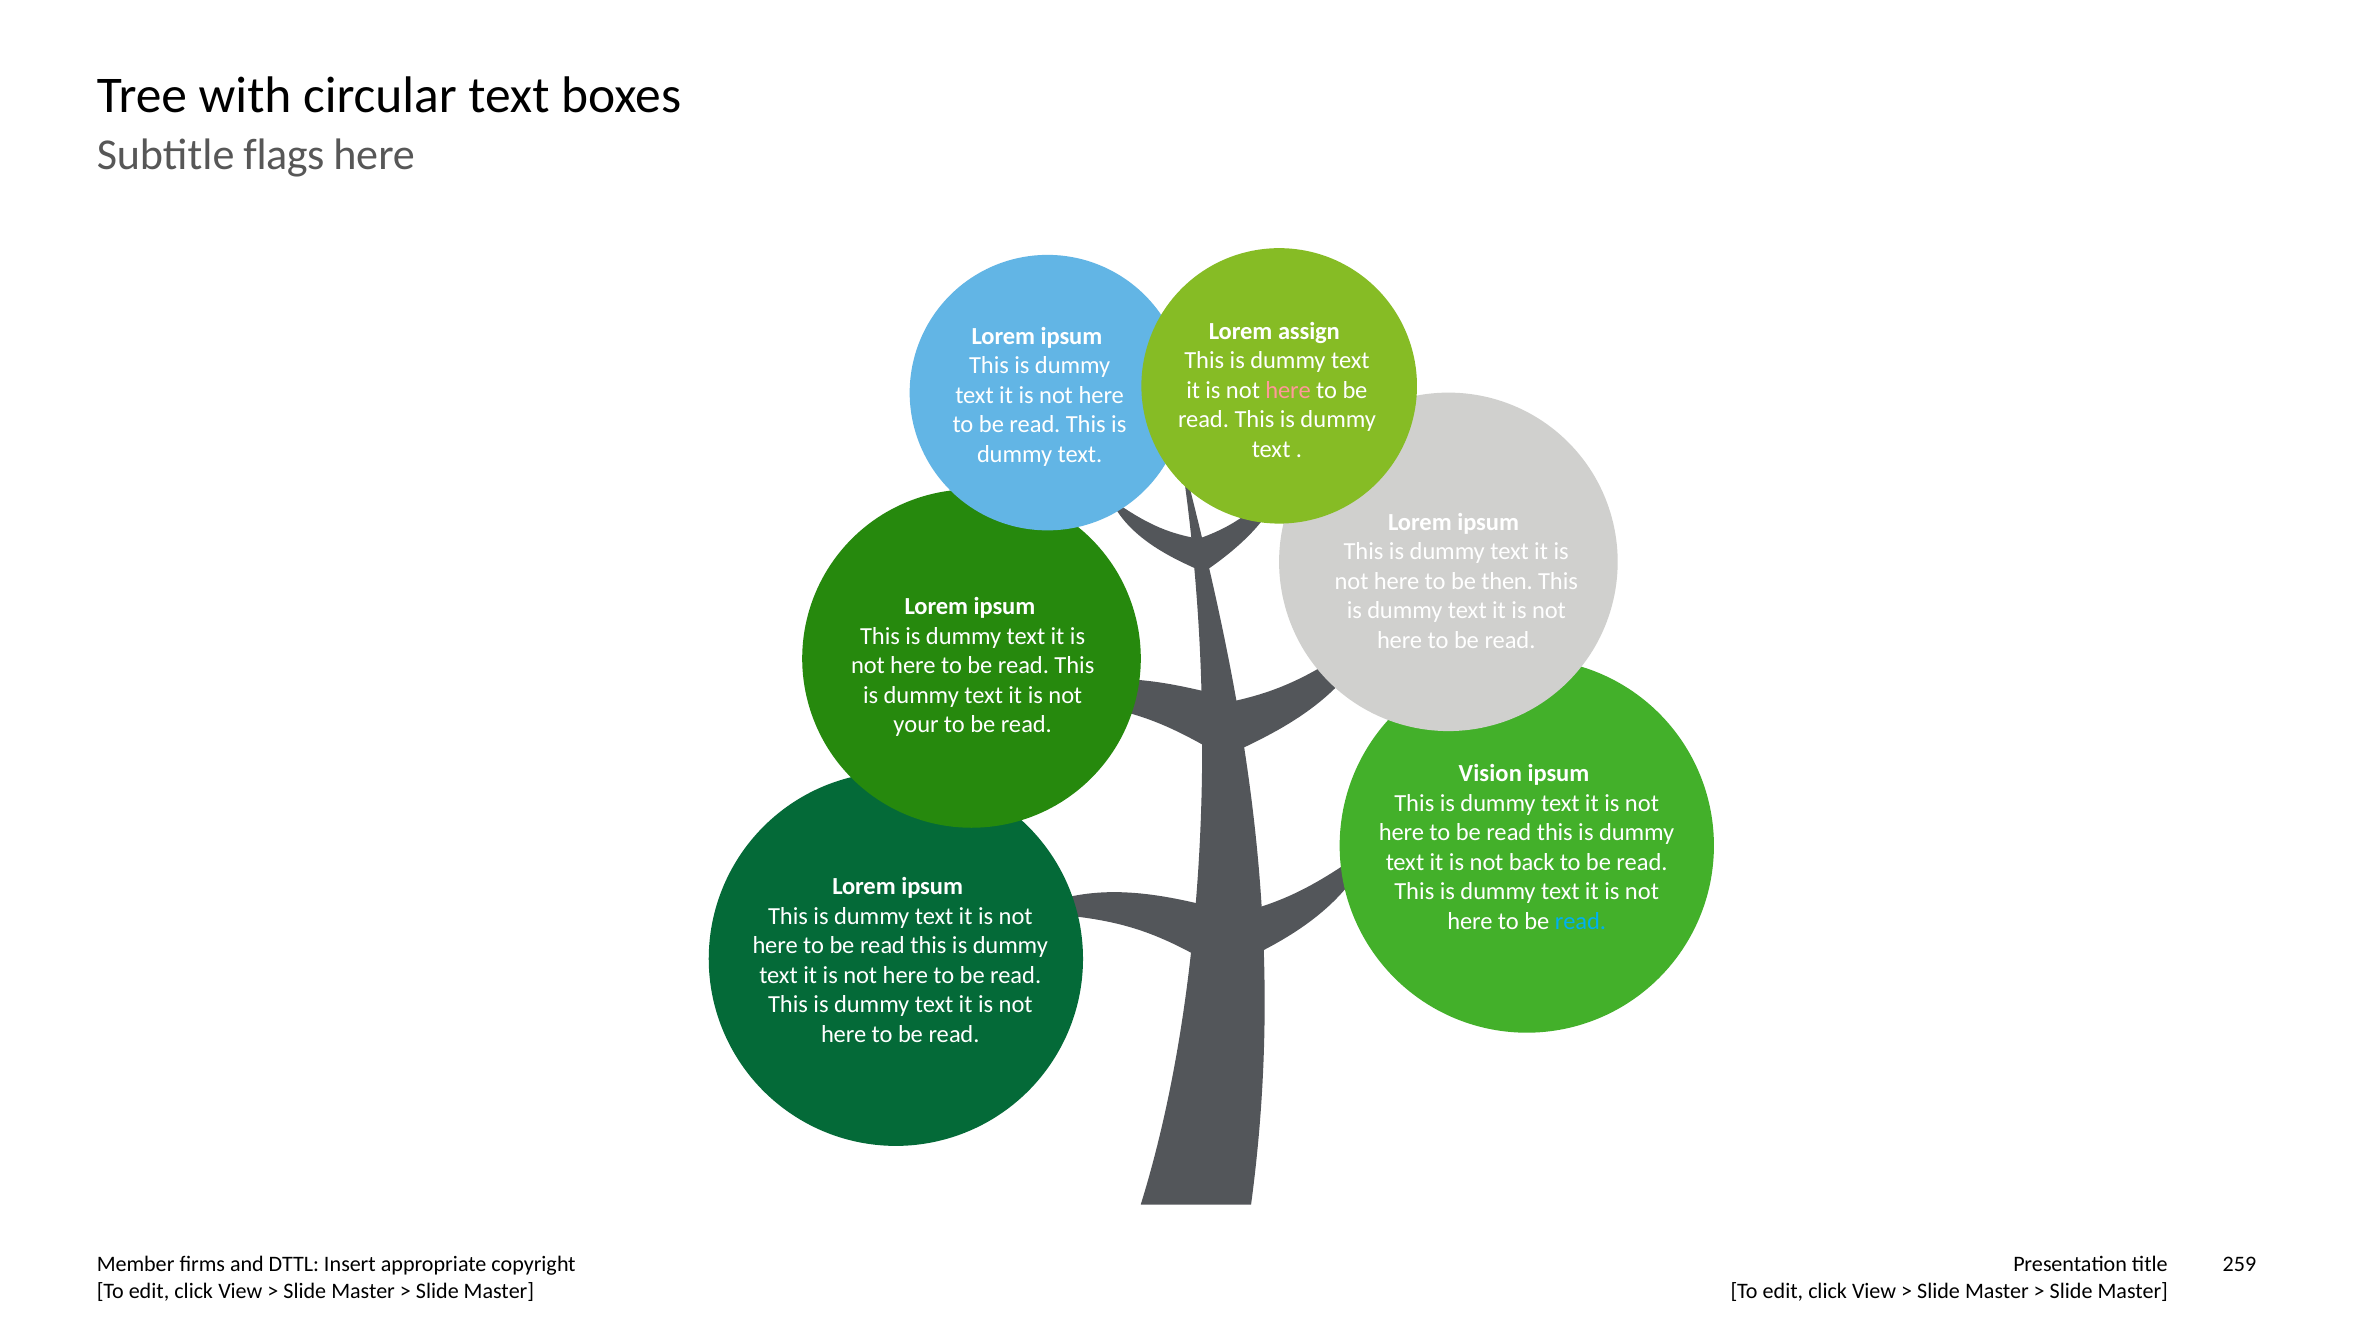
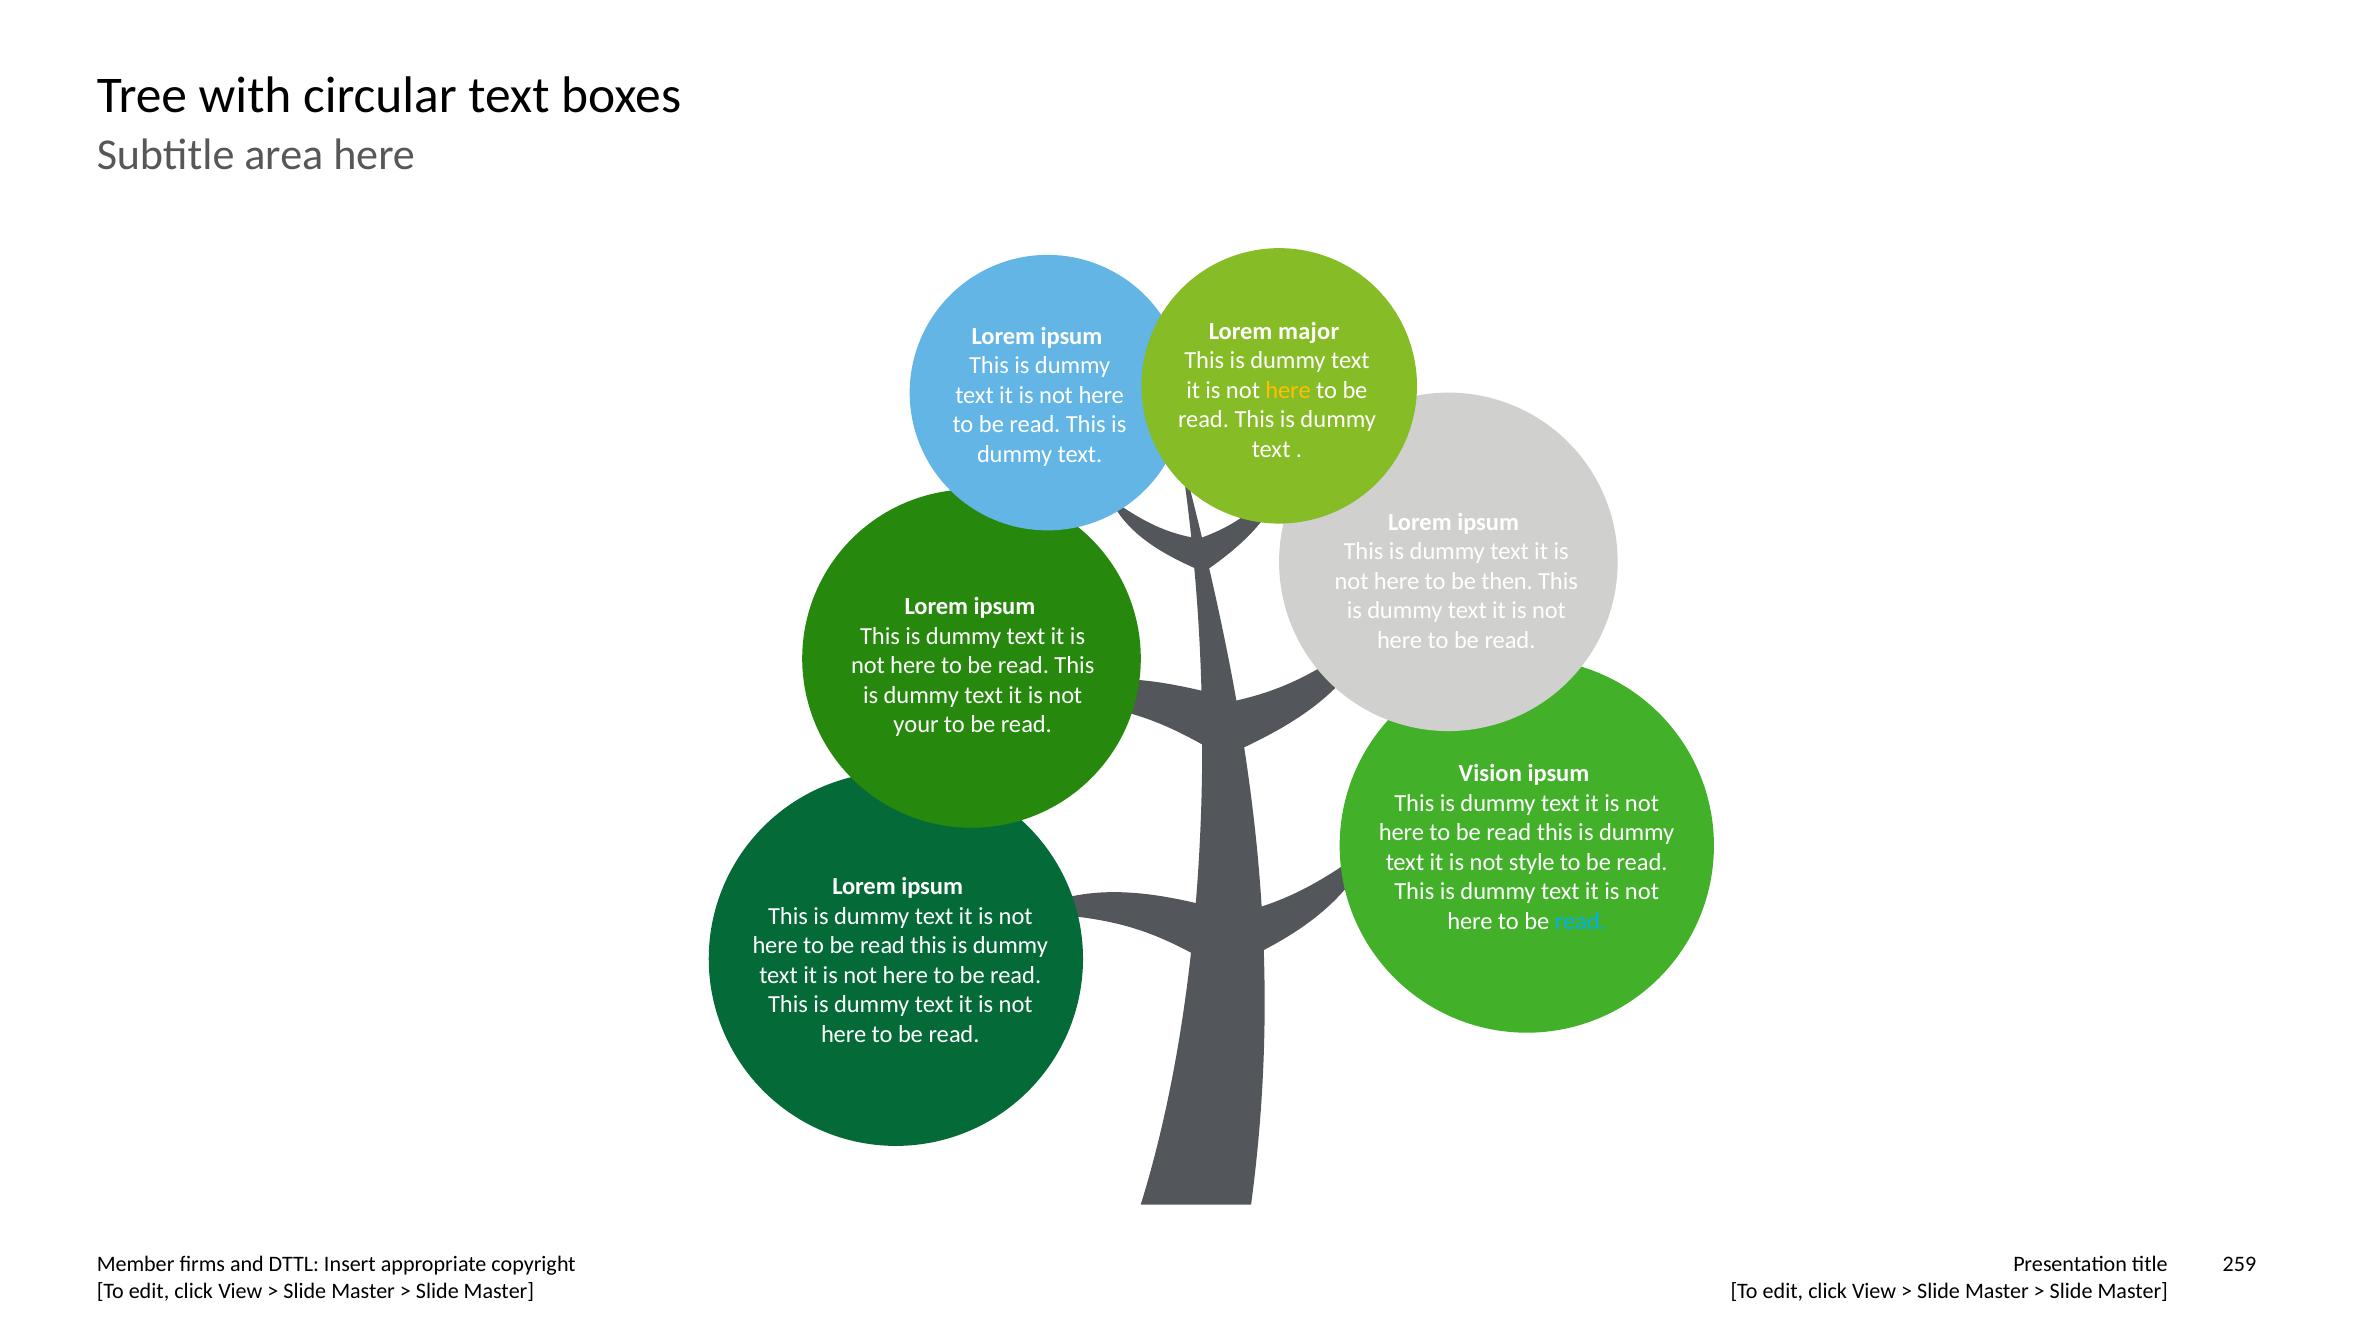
flags: flags -> area
assign: assign -> major
here at (1288, 390) colour: pink -> yellow
back: back -> style
